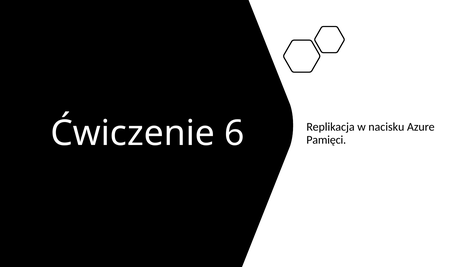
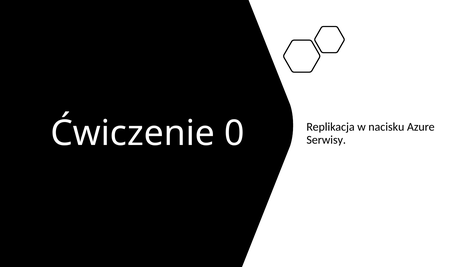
6: 6 -> 0
Pamięci: Pamięci -> Serwisy
